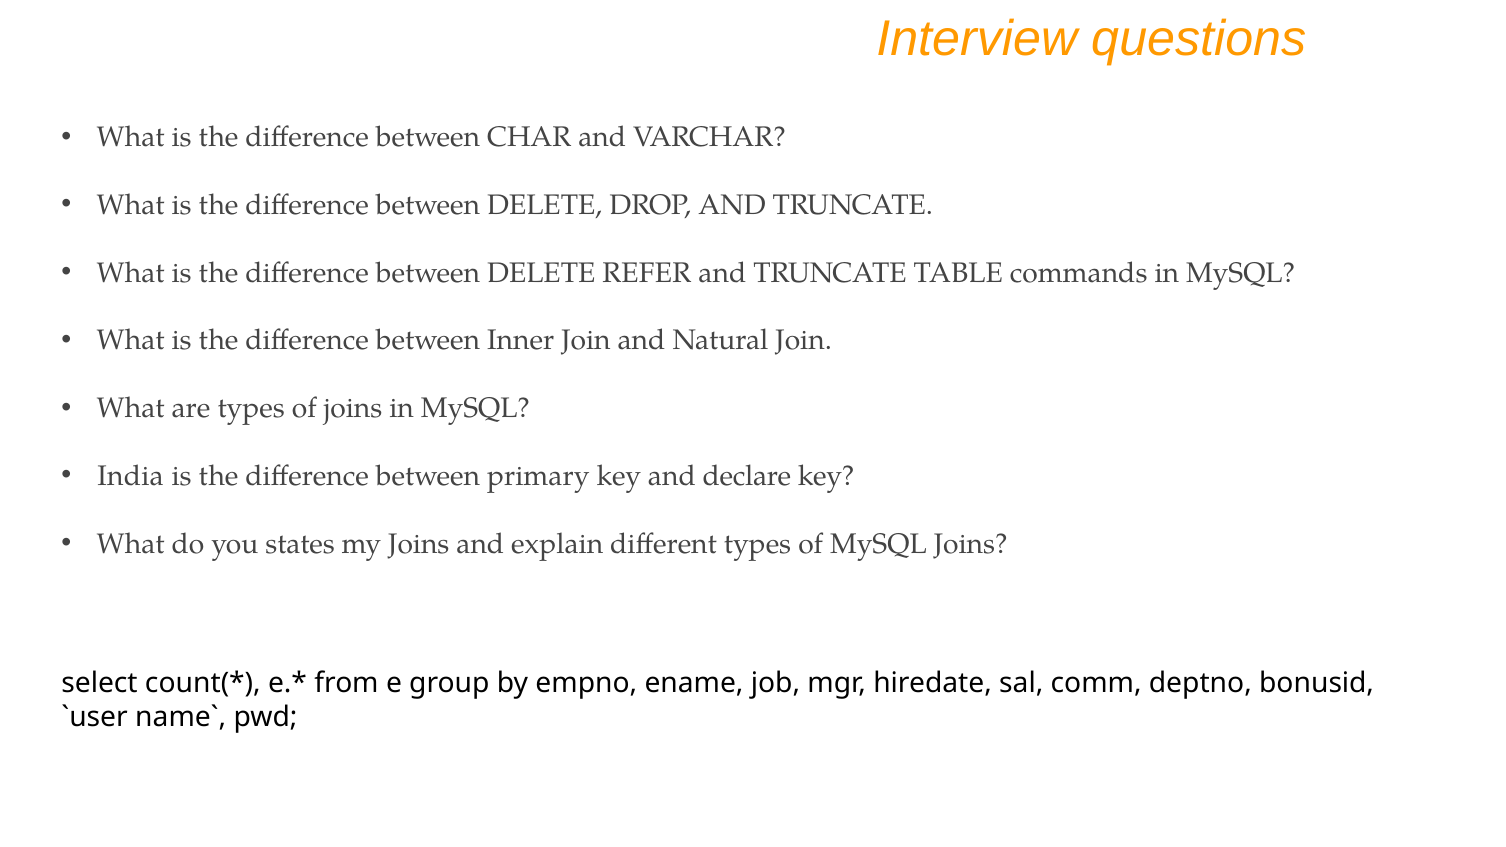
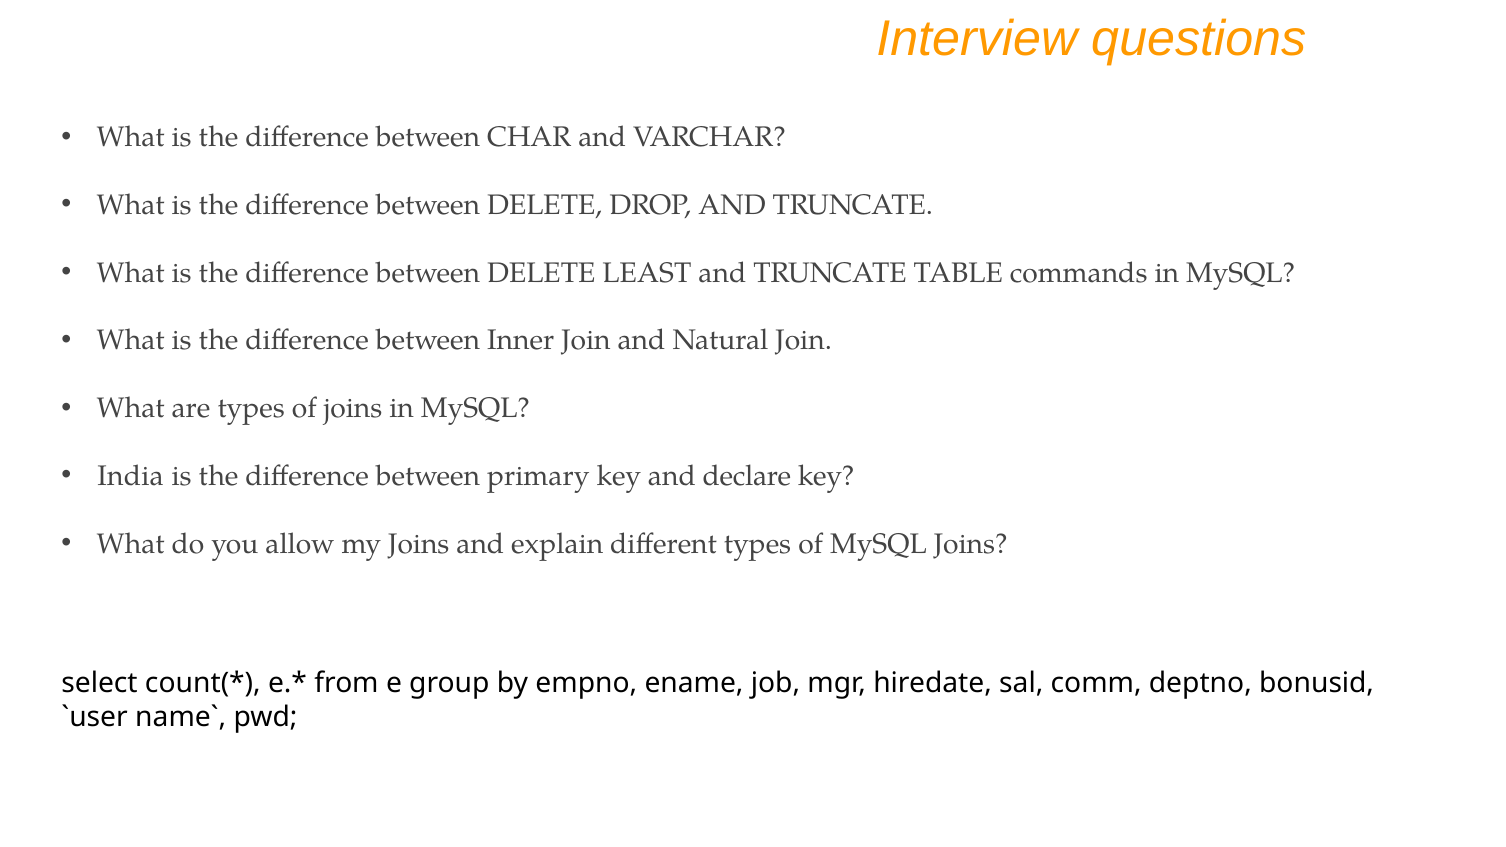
REFER: REFER -> LEAST
states: states -> allow
